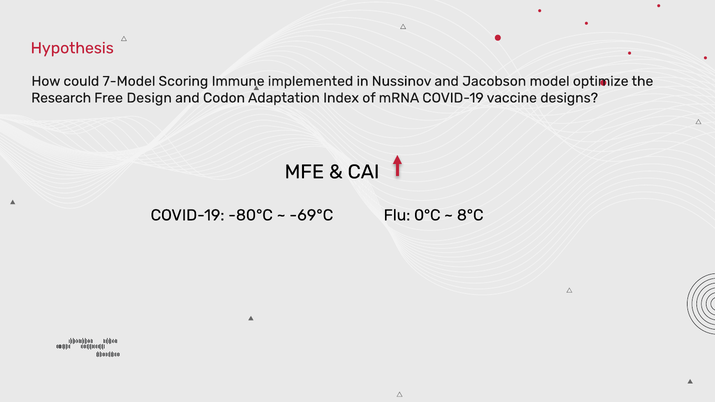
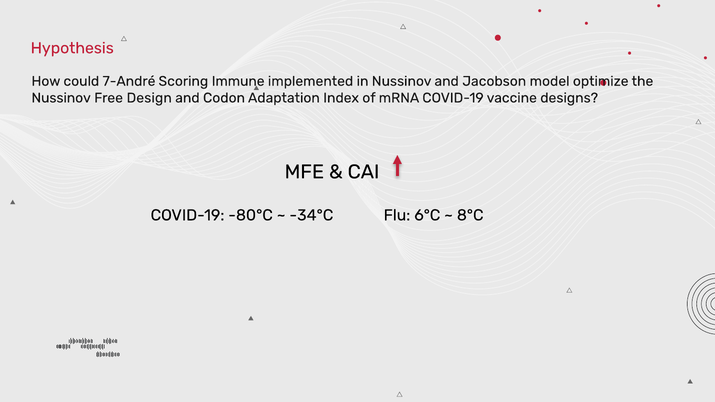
7-Model: 7-Model -> 7-André
Research at (61, 98): Research -> Nussinov
-69°C: -69°C -> -34°C
0°C: 0°C -> 6°C
